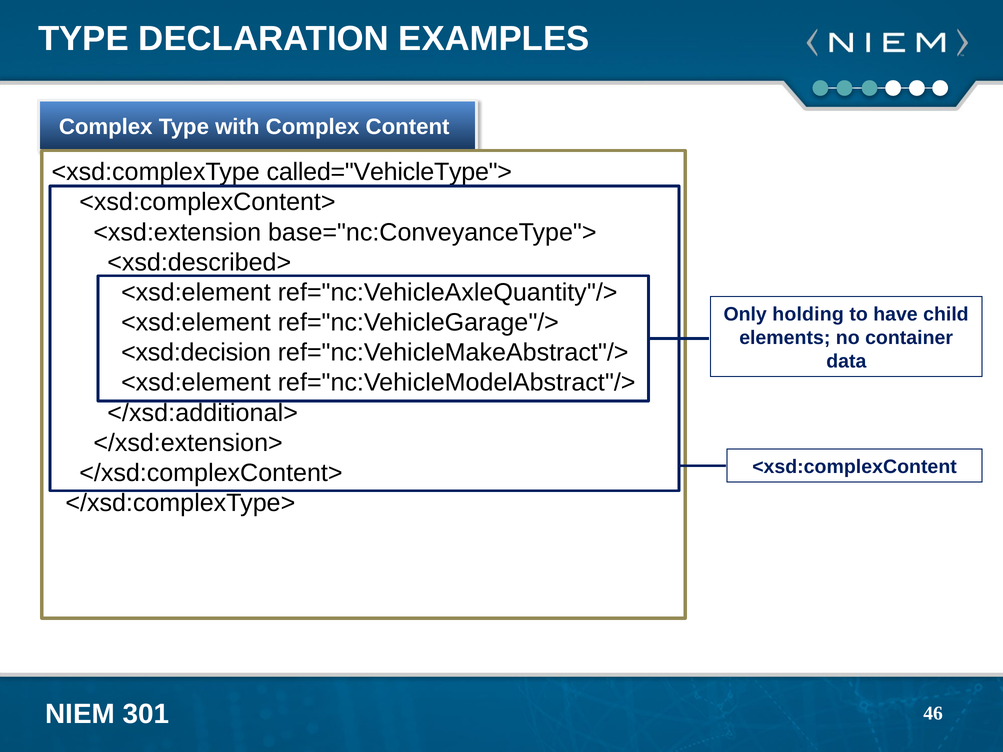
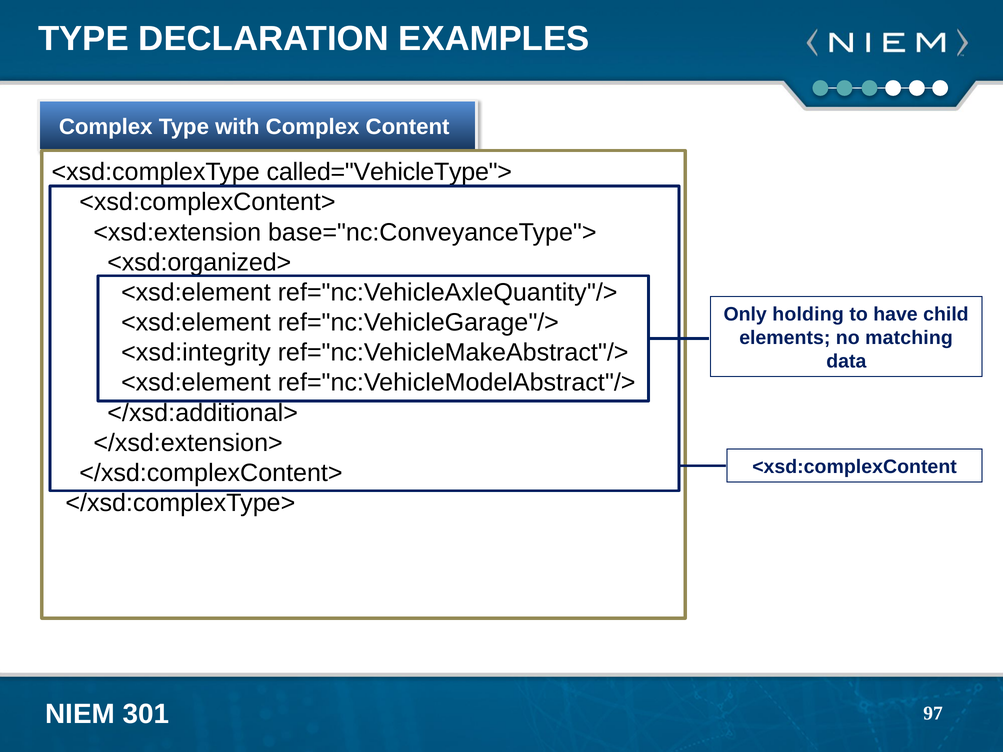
<xsd:described>: <xsd:described> -> <xsd:organized>
container: container -> matching
<xsd:decision: <xsd:decision -> <xsd:integrity
46: 46 -> 97
